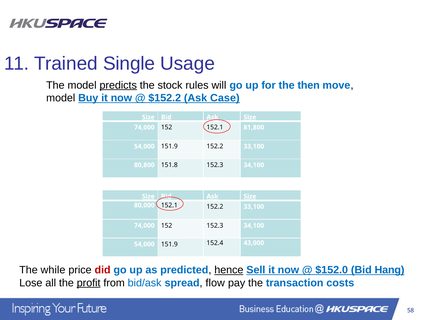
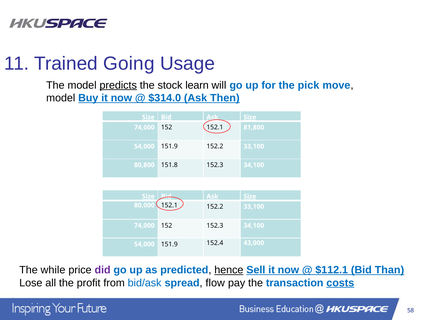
Single: Single -> Going
rules: rules -> learn
then: then -> pick
$152.2: $152.2 -> $314.0
Case: Case -> Then
did colour: red -> purple
$152.0: $152.0 -> $112.1
Hang: Hang -> Than
profit underline: present -> none
costs underline: none -> present
